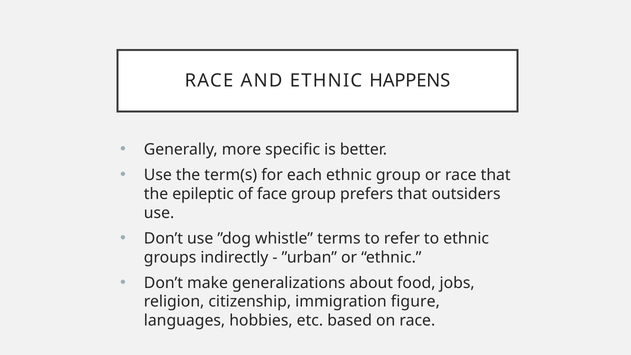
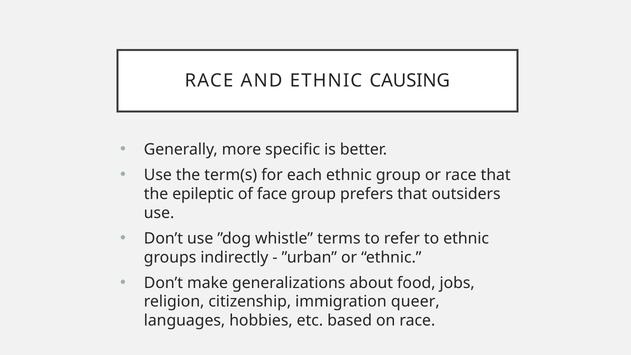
HAPPENS: HAPPENS -> CAUSING
figure: figure -> queer
